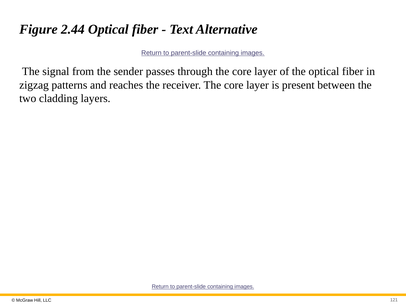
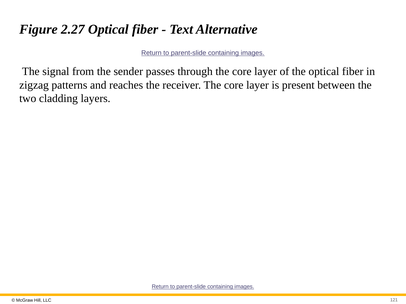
2.44: 2.44 -> 2.27
